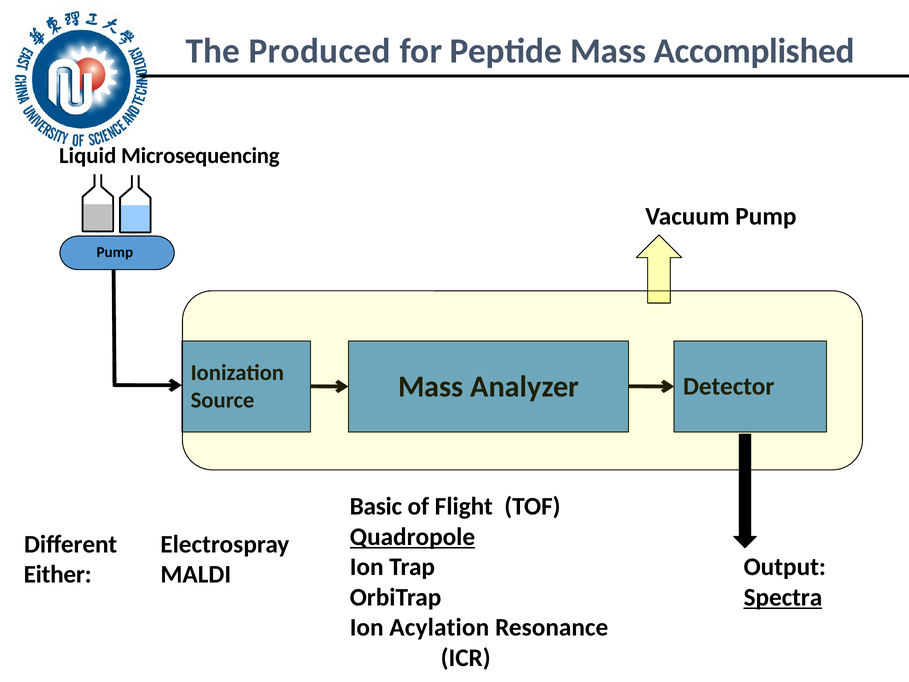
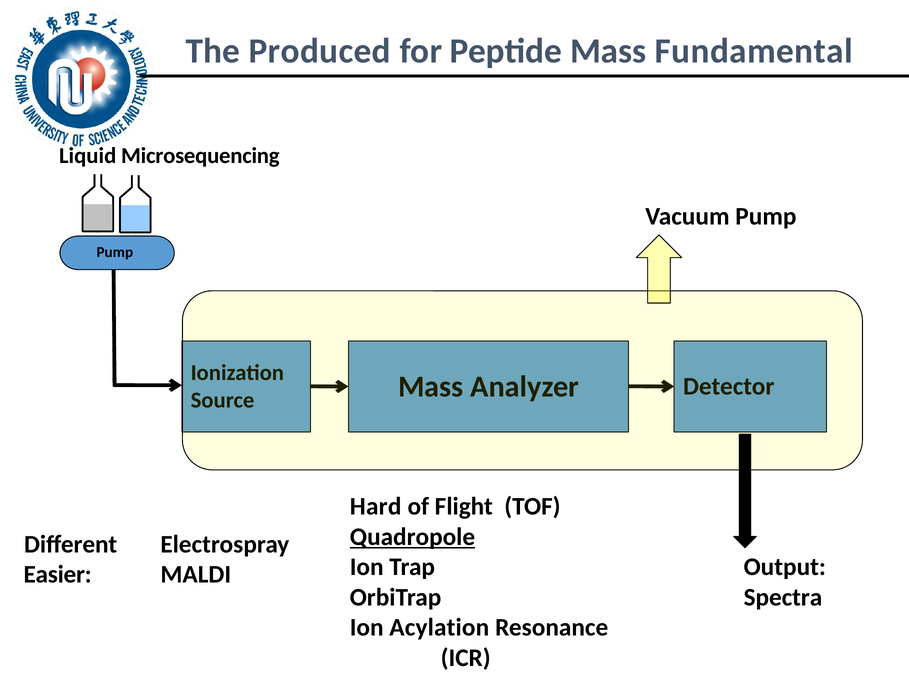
Accomplished: Accomplished -> Fundamental
Basic: Basic -> Hard
Either: Either -> Easier
Spectra underline: present -> none
